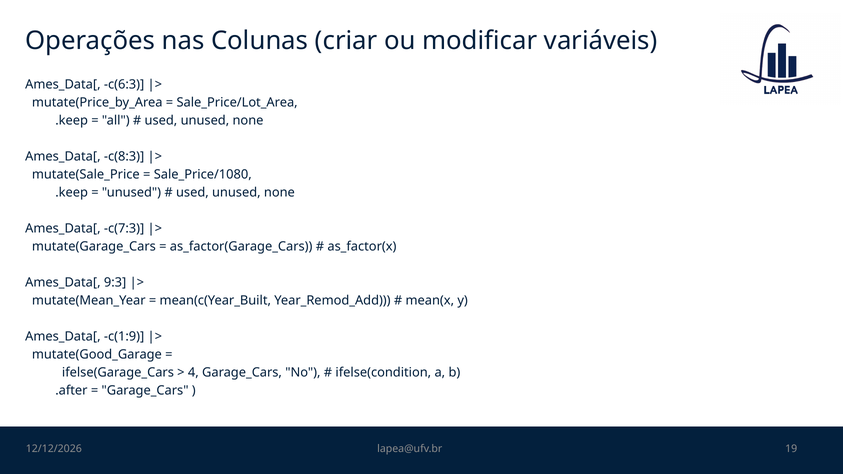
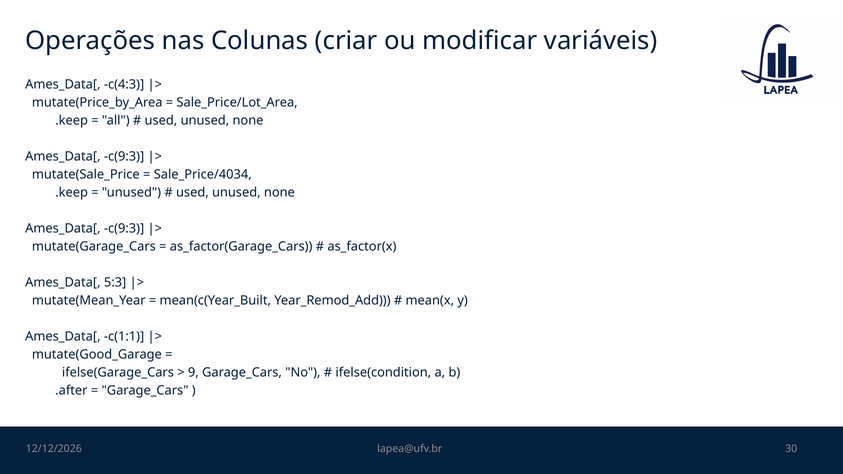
c(6:3: c(6:3 -> c(4:3
c(8:3 at (124, 157): c(8:3 -> c(9:3
Sale_Price/1080: Sale_Price/1080 -> Sale_Price/4034
c(7:3 at (124, 229): c(7:3 -> c(9:3
9:3: 9:3 -> 5:3
c(1:9: c(1:9 -> c(1:1
4: 4 -> 9
19: 19 -> 30
